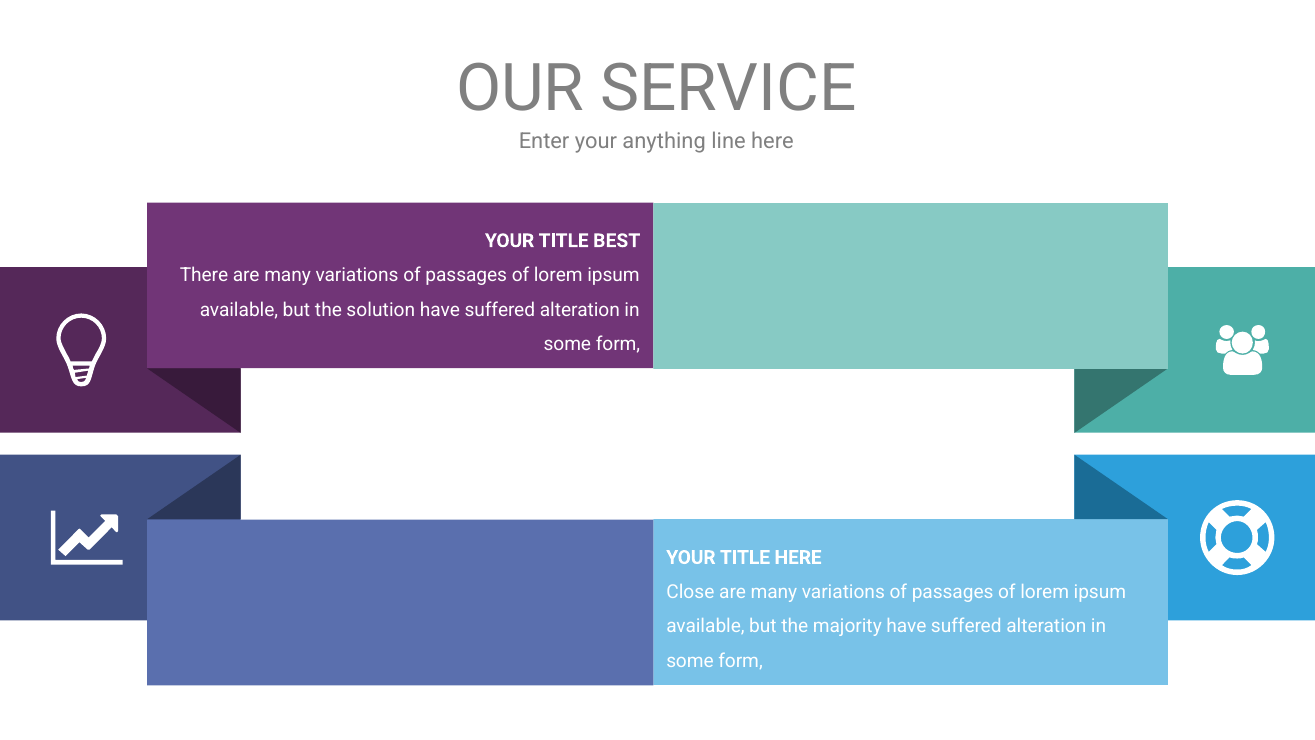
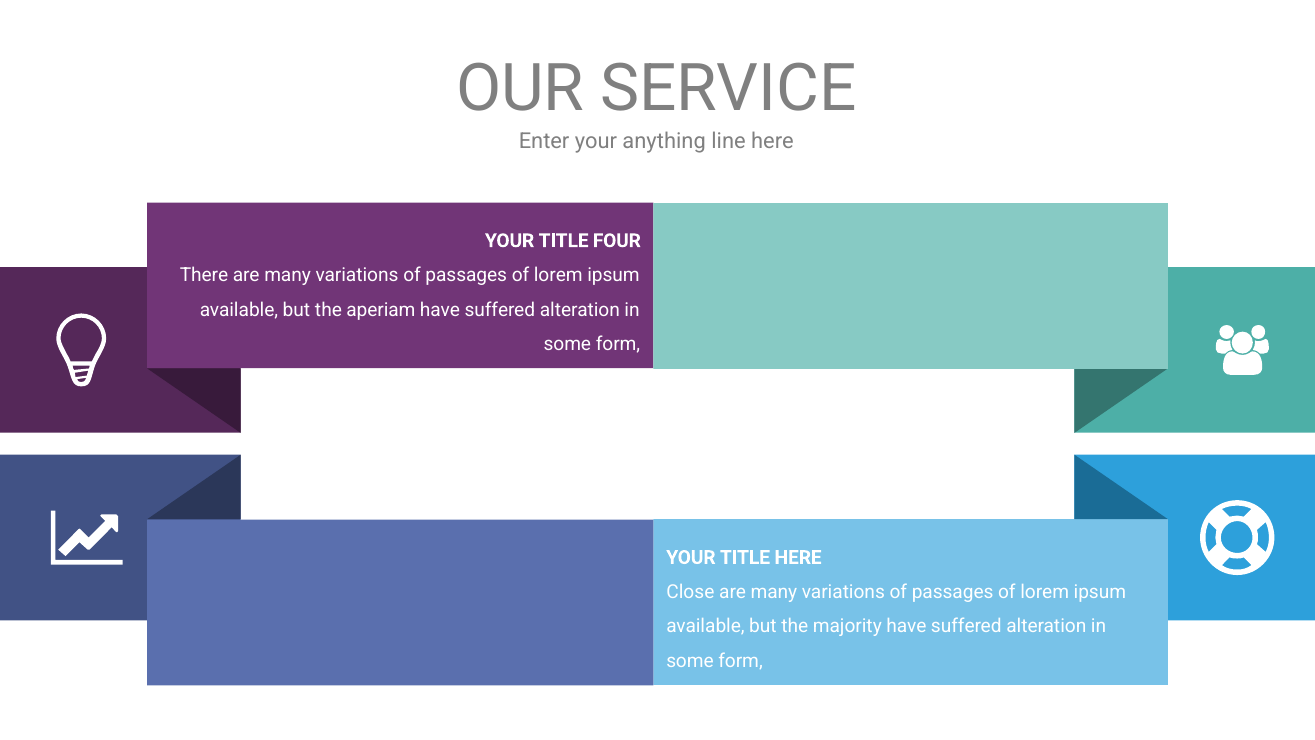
BEST: BEST -> FOUR
solution: solution -> aperiam
